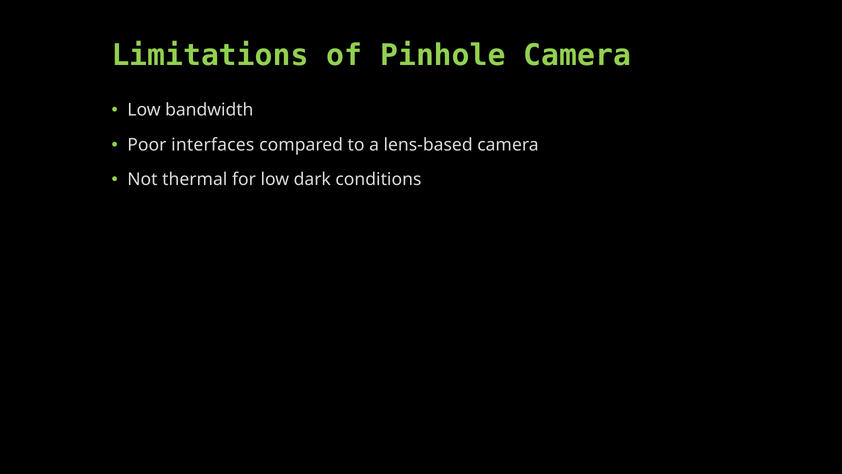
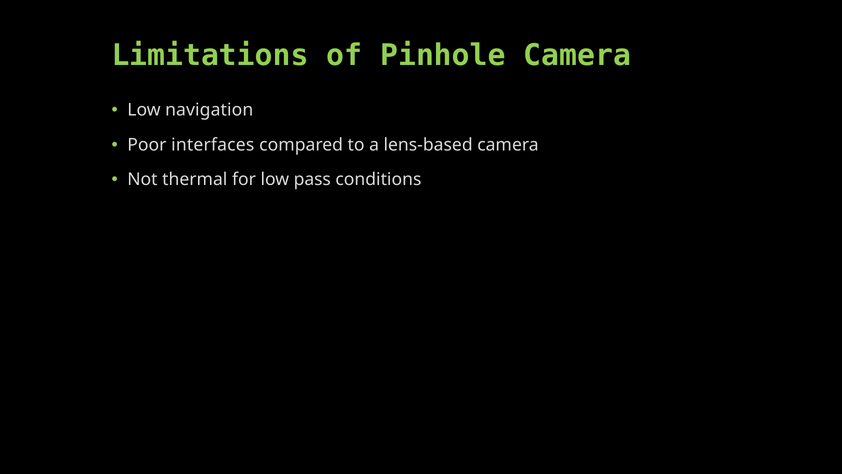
bandwidth: bandwidth -> navigation
dark: dark -> pass
